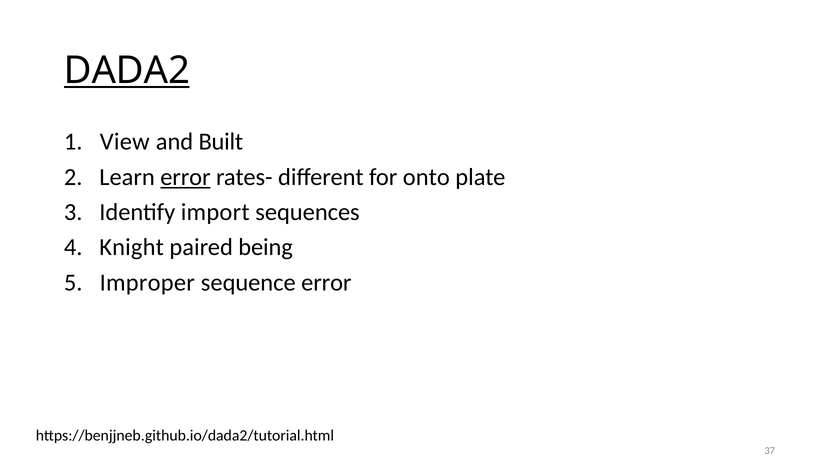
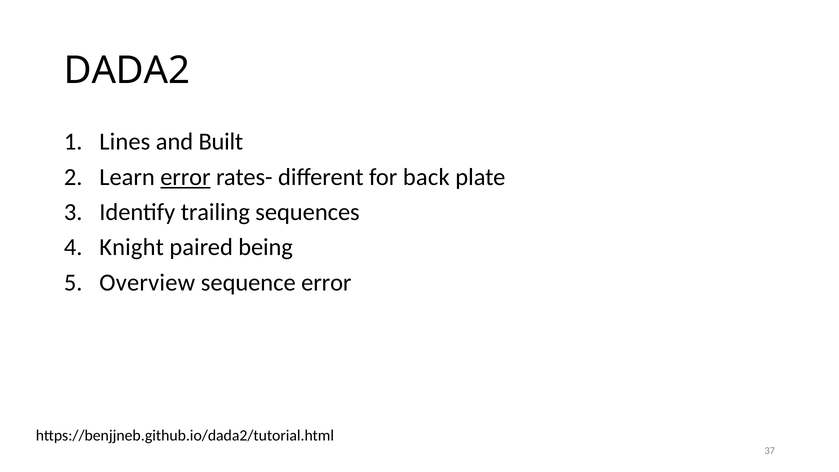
DADA2 underline: present -> none
View: View -> Lines
onto: onto -> back
import: import -> trailing
Improper: Improper -> Overview
